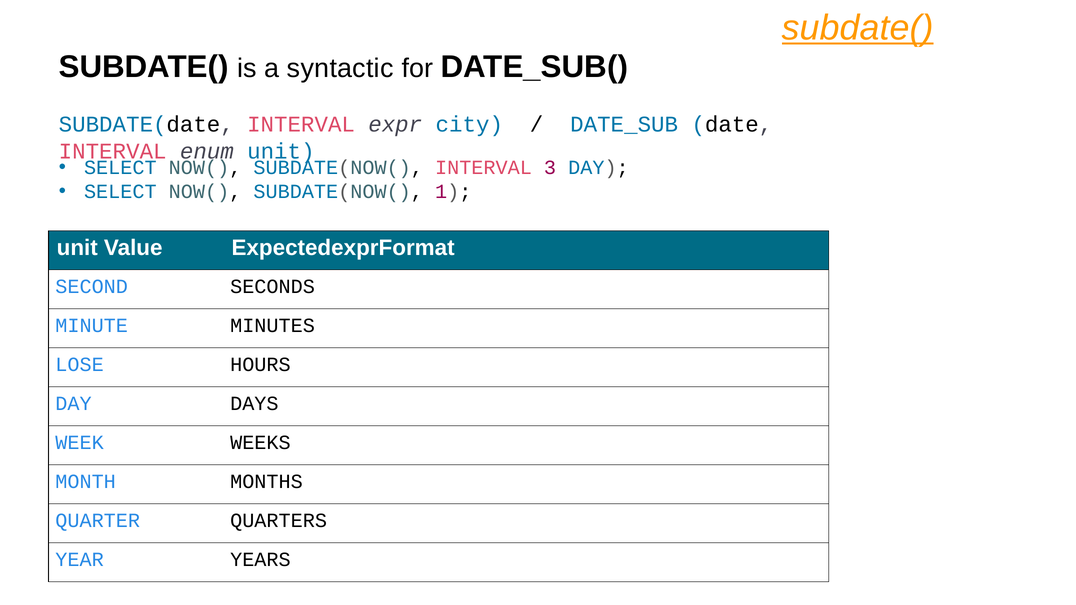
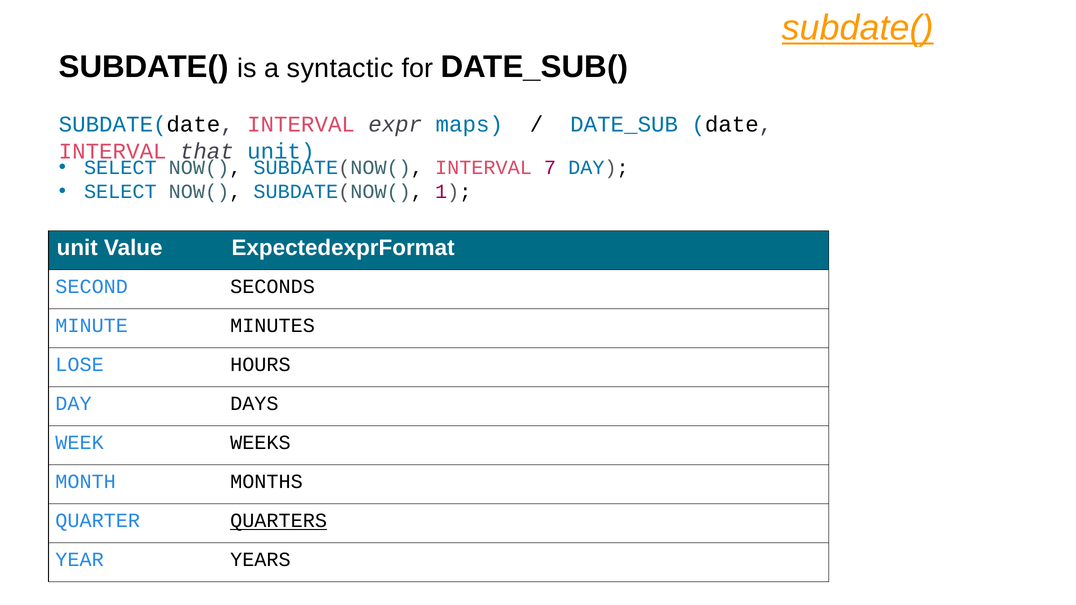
city: city -> maps
enum: enum -> that
3: 3 -> 7
QUARTERS underline: none -> present
